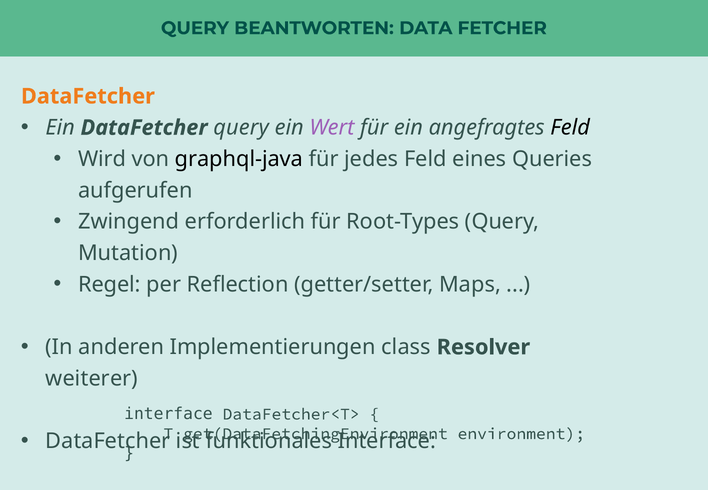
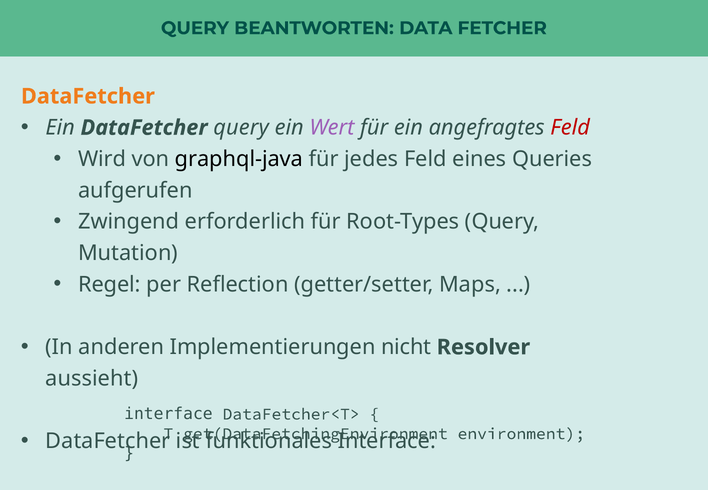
Feld at (570, 128) colour: black -> red
class: class -> nicht
weiterer: weiterer -> aussieht
